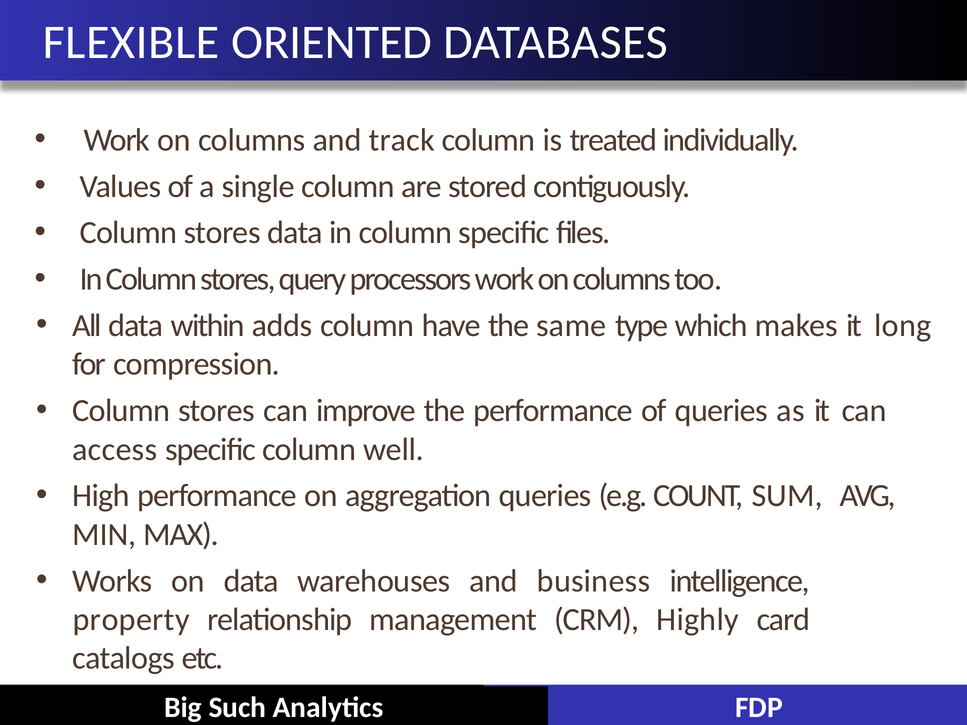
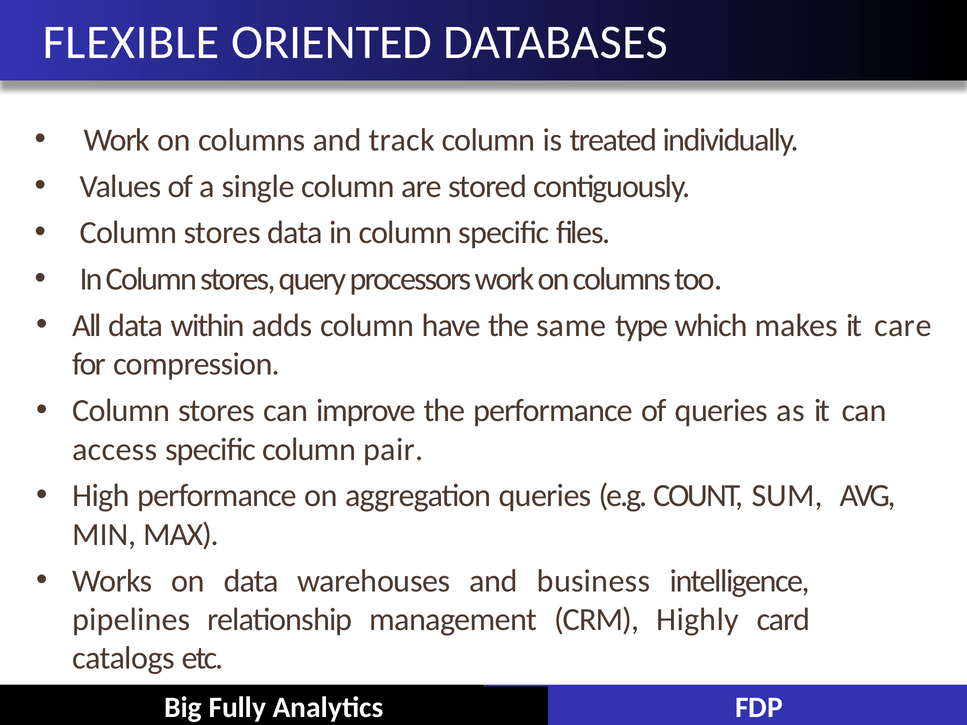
long: long -> care
well: well -> pair
property: property -> pipelines
Such: Such -> Fully
